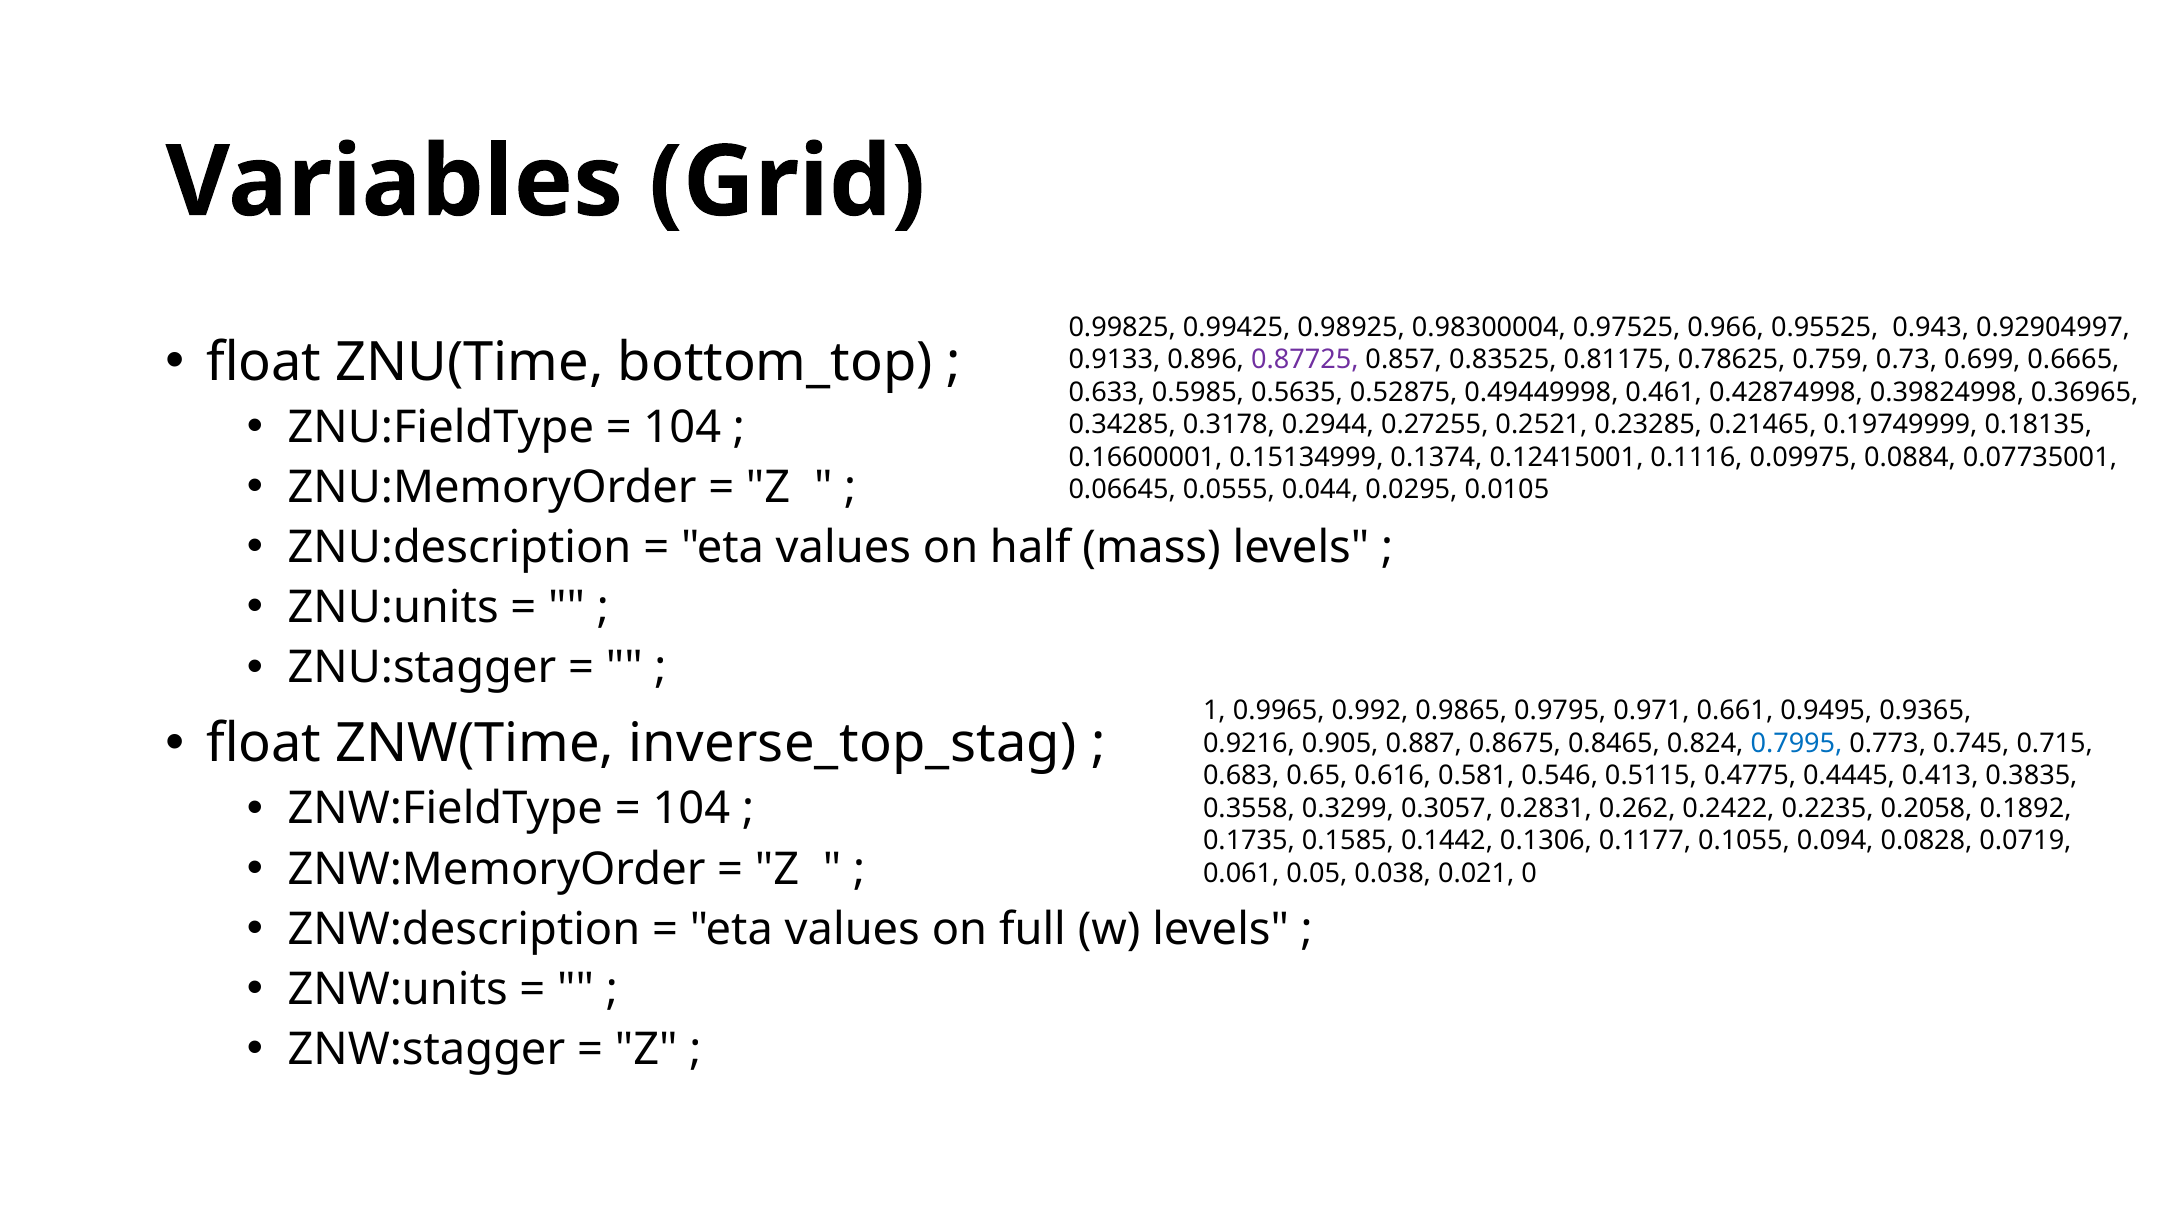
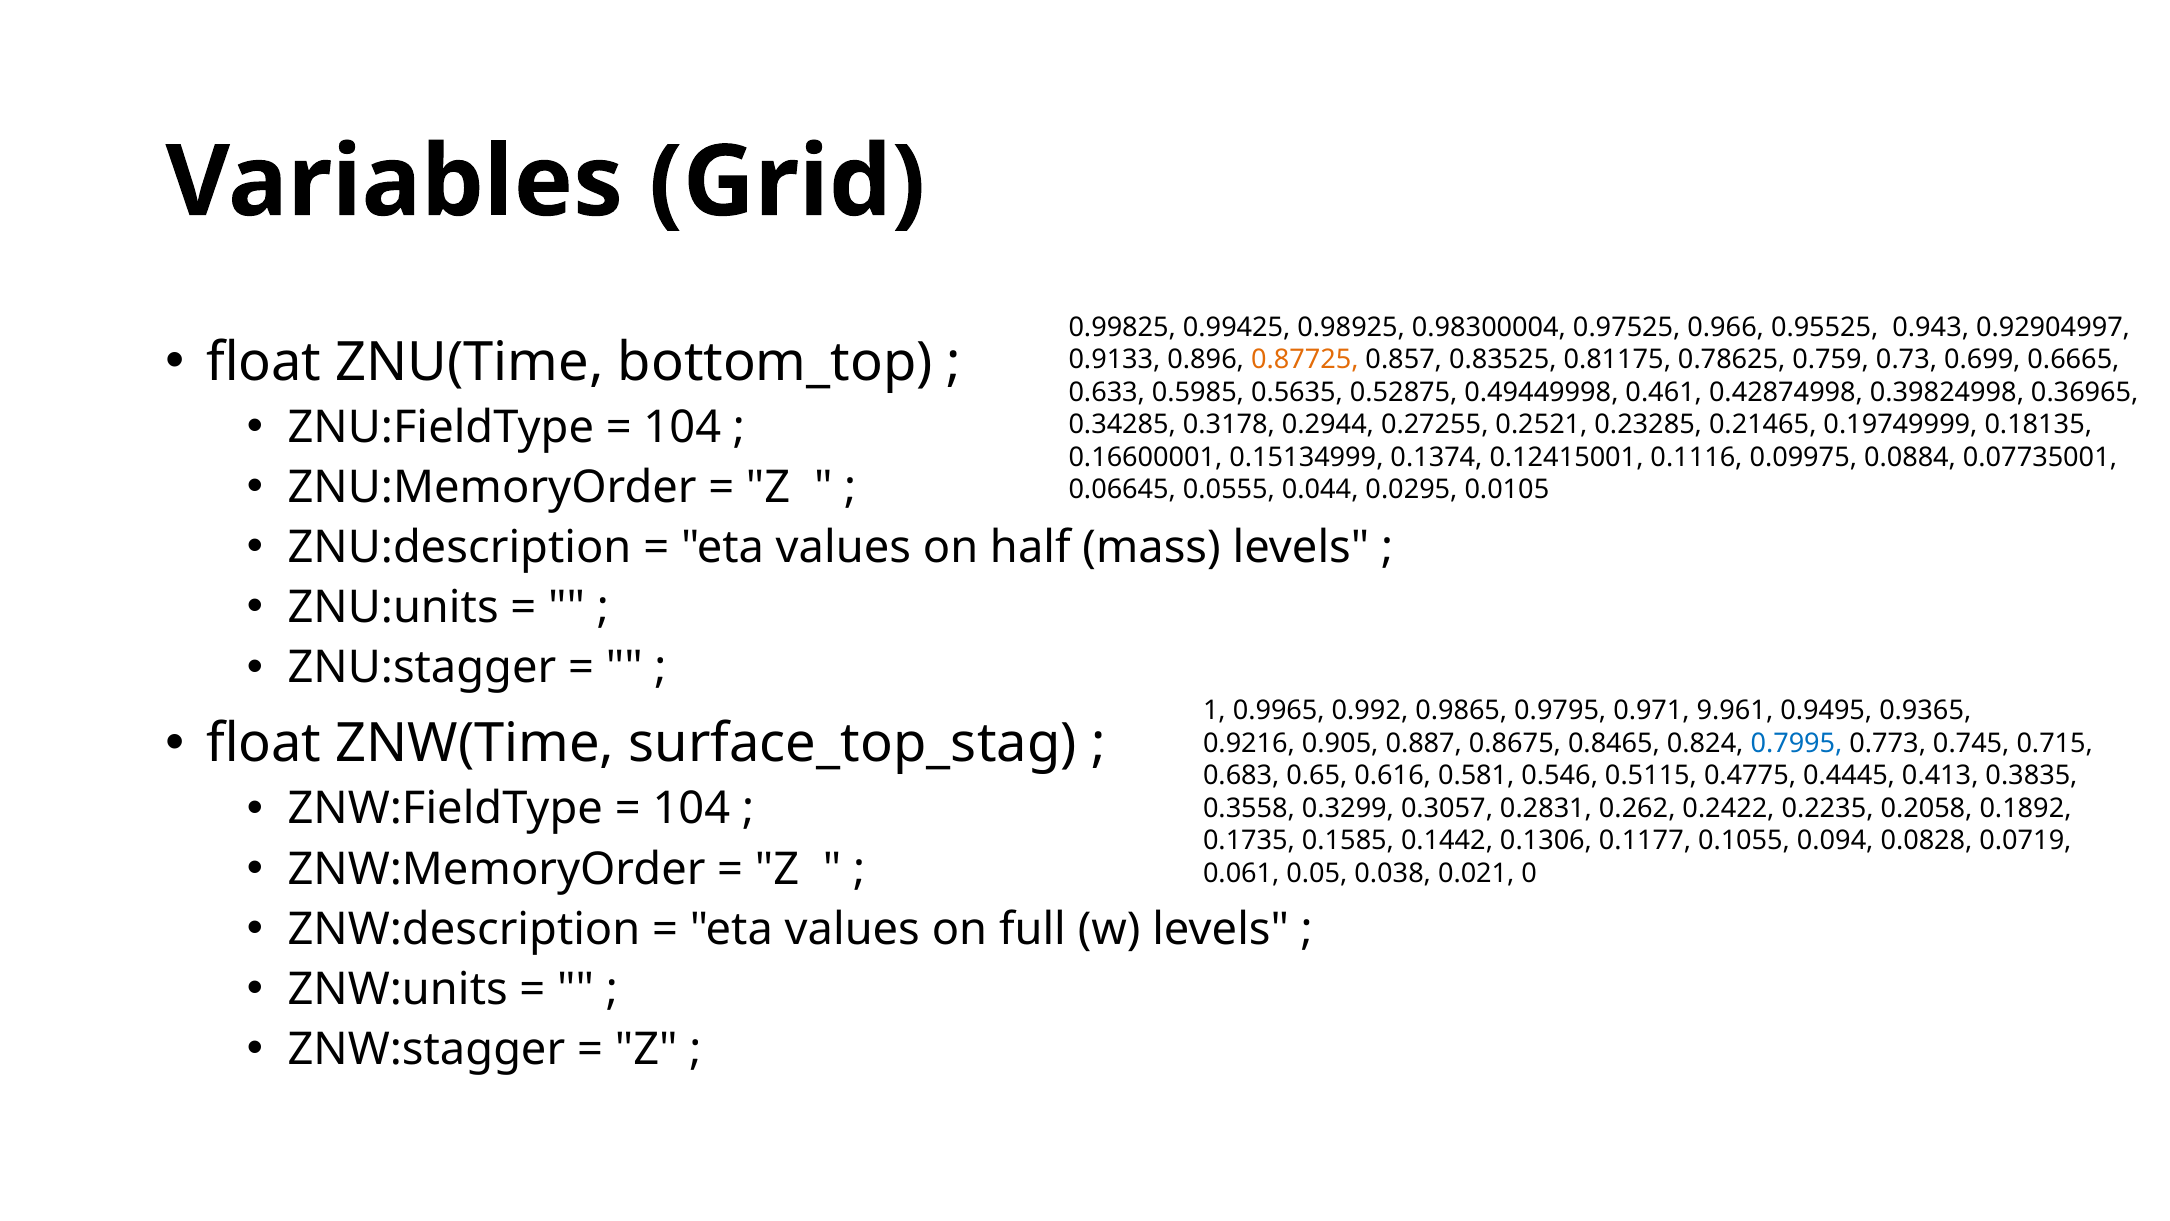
0.87725 colour: purple -> orange
0.661: 0.661 -> 9.961
inverse_top_stag: inverse_top_stag -> surface_top_stag
